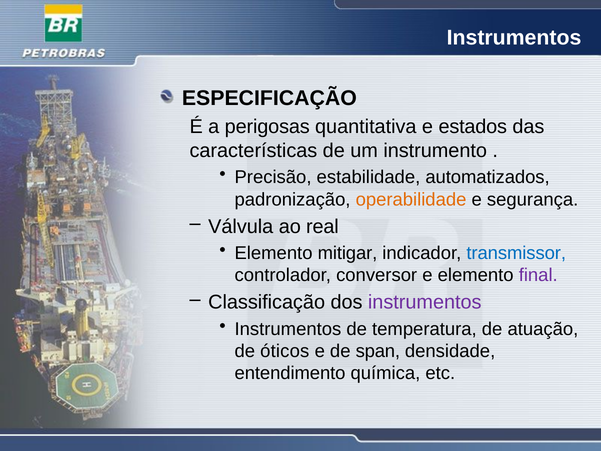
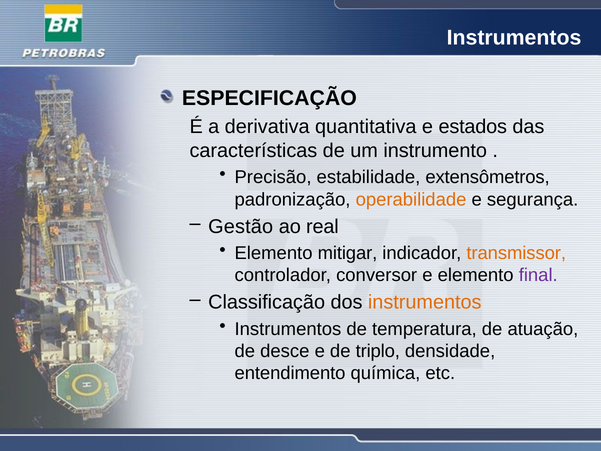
perigosas: perigosas -> derivativa
automatizados: automatizados -> extensômetros
Válvula: Válvula -> Gestão
transmissor colour: blue -> orange
instrumentos at (425, 302) colour: purple -> orange
óticos: óticos -> desce
span: span -> triplo
